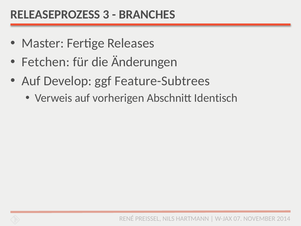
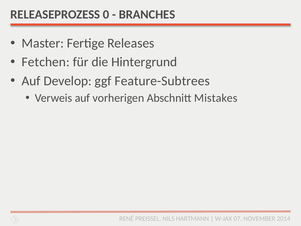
3: 3 -> 0
Änderungen: Änderungen -> Hintergrund
Identisch: Identisch -> Mistakes
